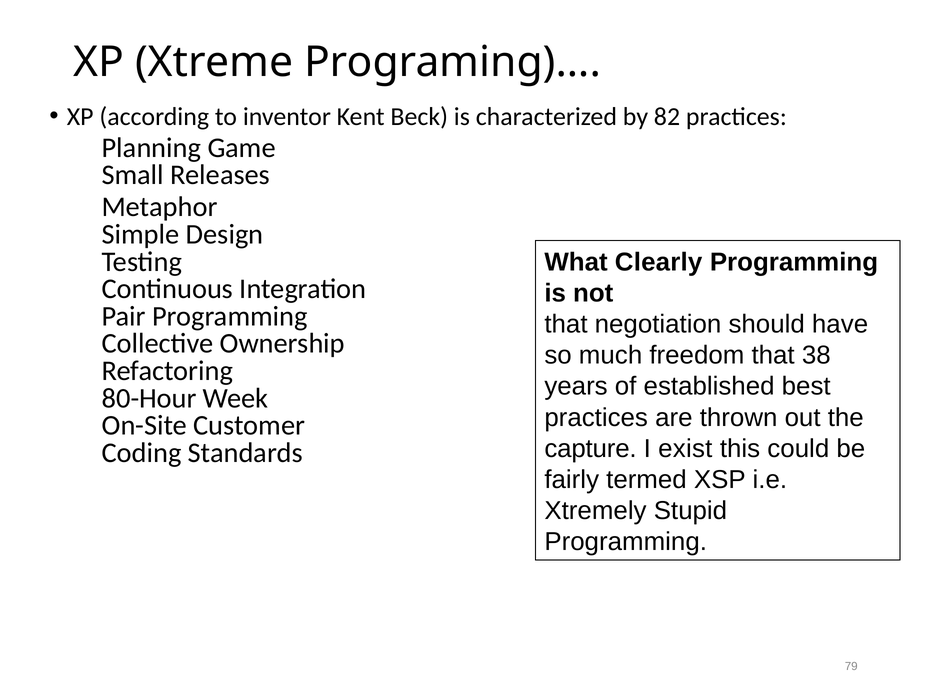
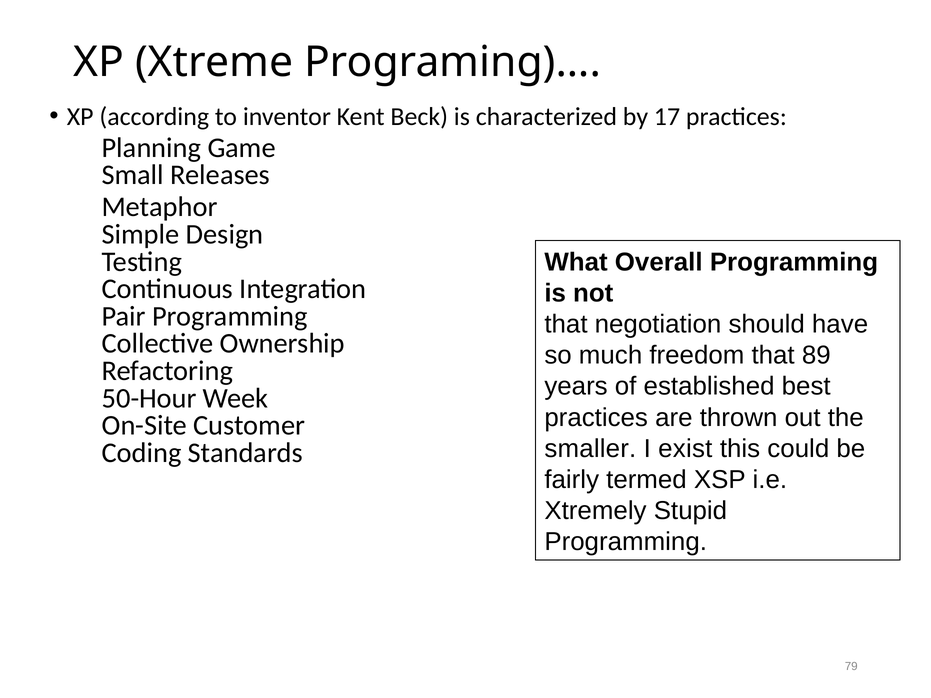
82: 82 -> 17
Clearly: Clearly -> Overall
38: 38 -> 89
80-Hour: 80-Hour -> 50-Hour
capture: capture -> smaller
